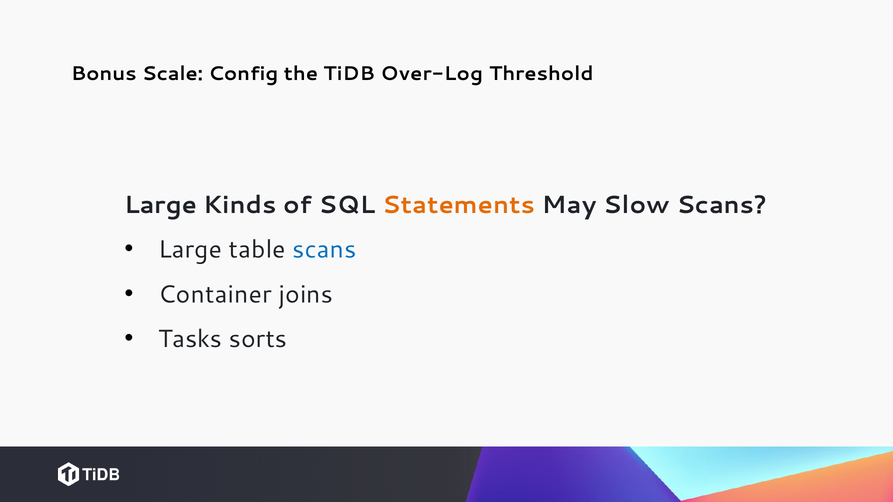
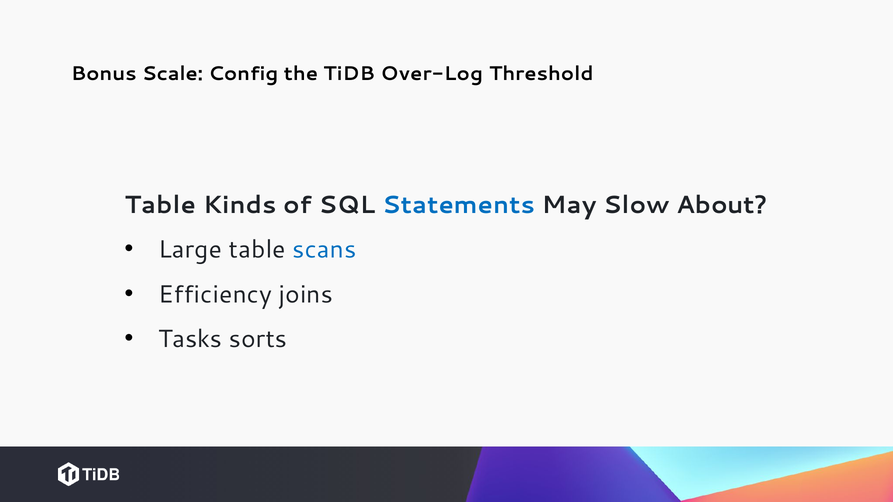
Large at (161, 205): Large -> Table
Statements colour: orange -> blue
Slow Scans: Scans -> About
Container: Container -> Efficiency
